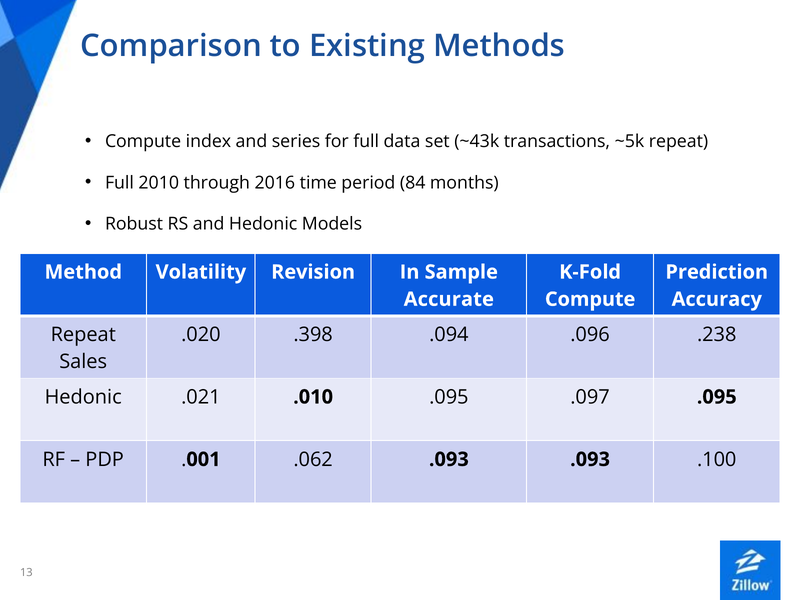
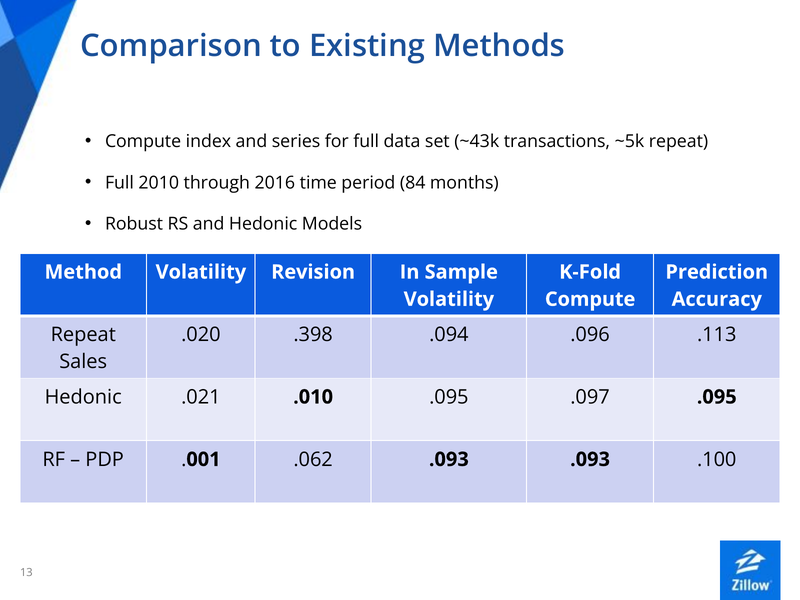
Accurate at (449, 299): Accurate -> Volatility
.238: .238 -> .113
